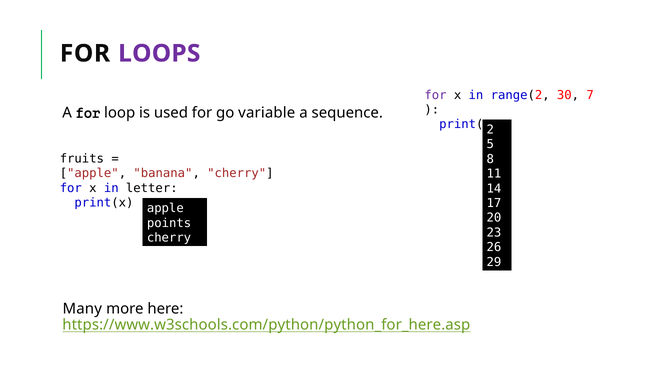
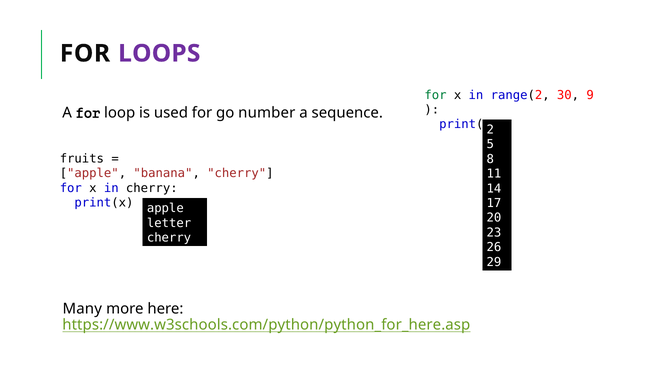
for at (436, 95) colour: purple -> green
7: 7 -> 9
variable: variable -> number
in letter: letter -> cherry
points: points -> letter
